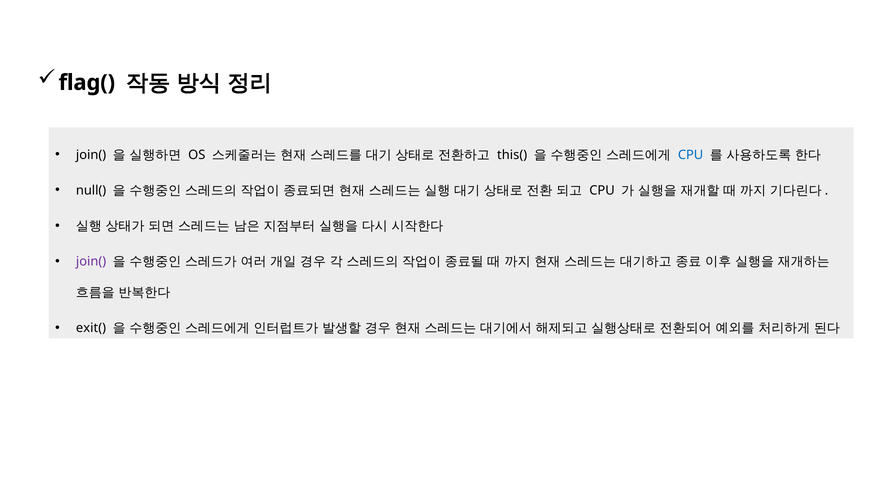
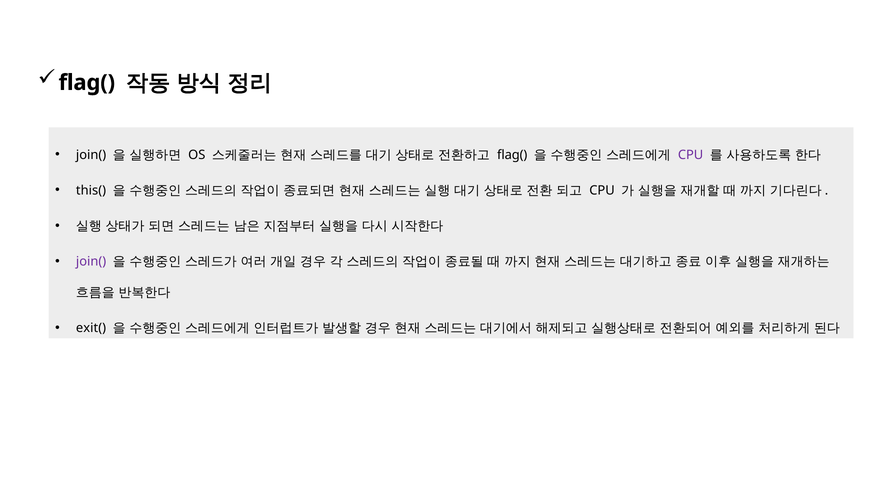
this( at (512, 155): this( -> flag(
CPU at (691, 155) colour: blue -> purple
null(: null( -> this(
